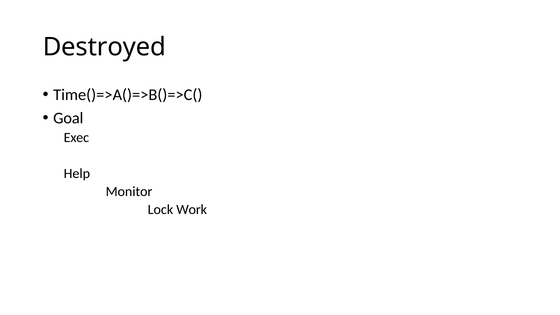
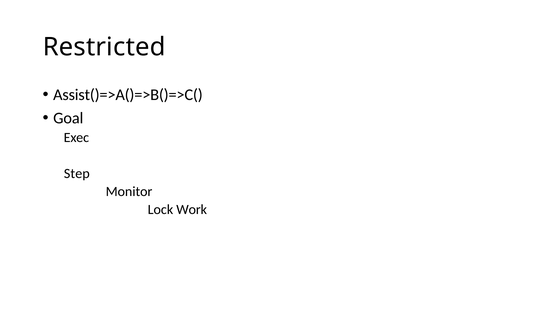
Destroyed: Destroyed -> Restricted
Time()=>A()=>B()=>C(: Time()=>A()=>B()=>C( -> Assist()=>A()=>B()=>C(
Help: Help -> Step
